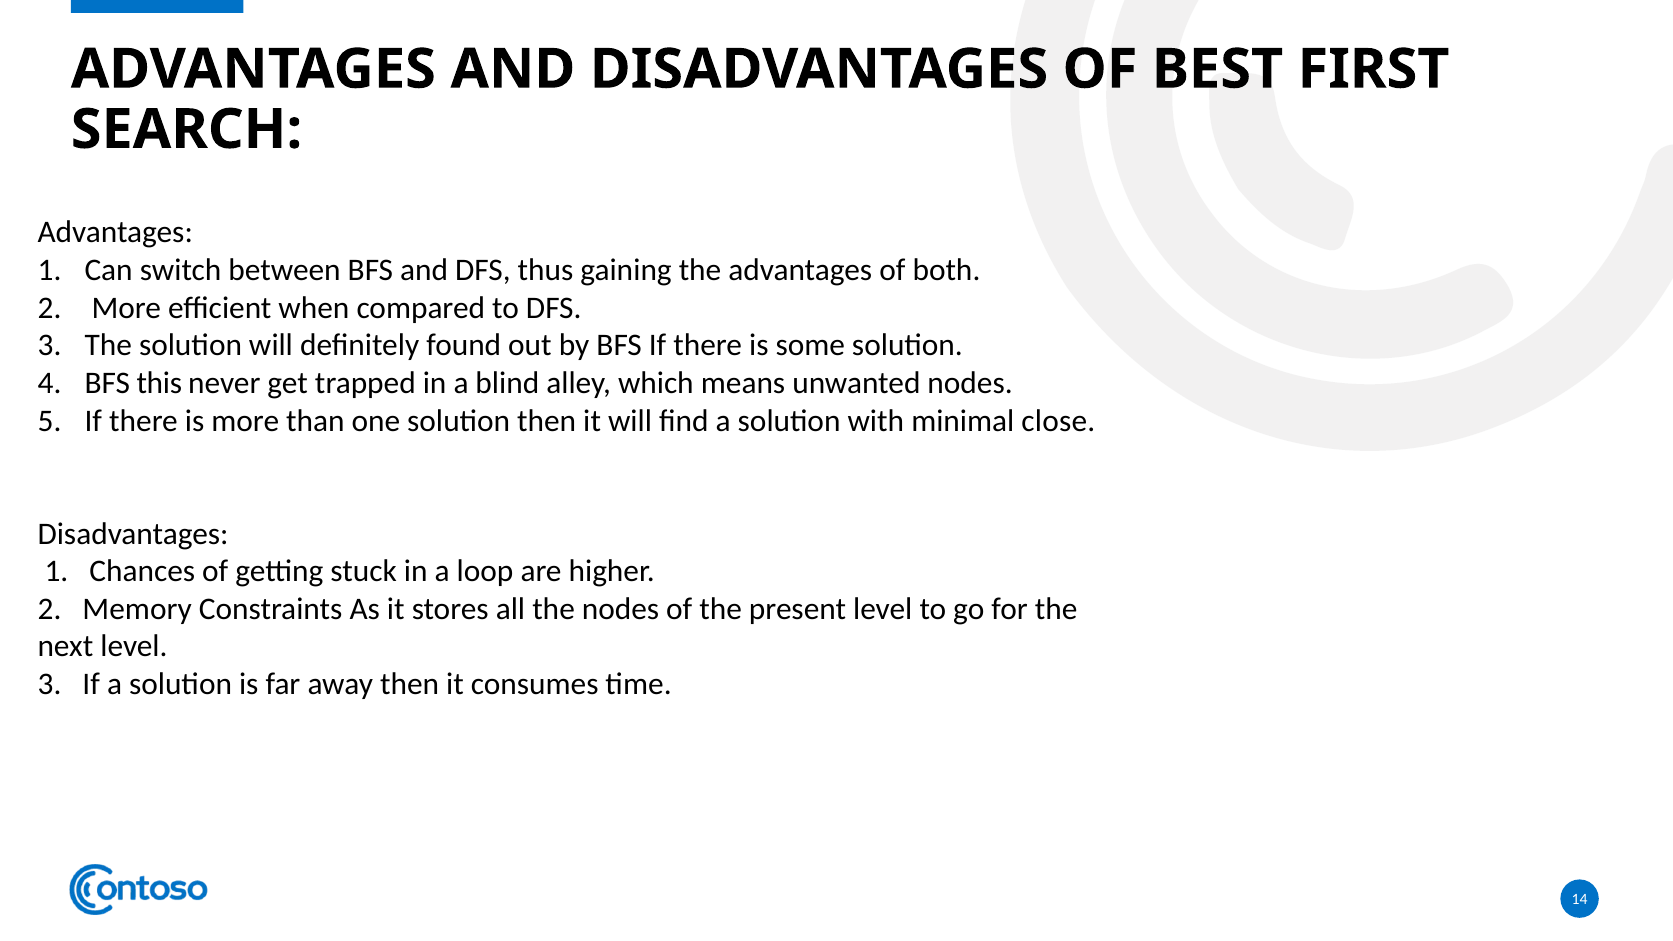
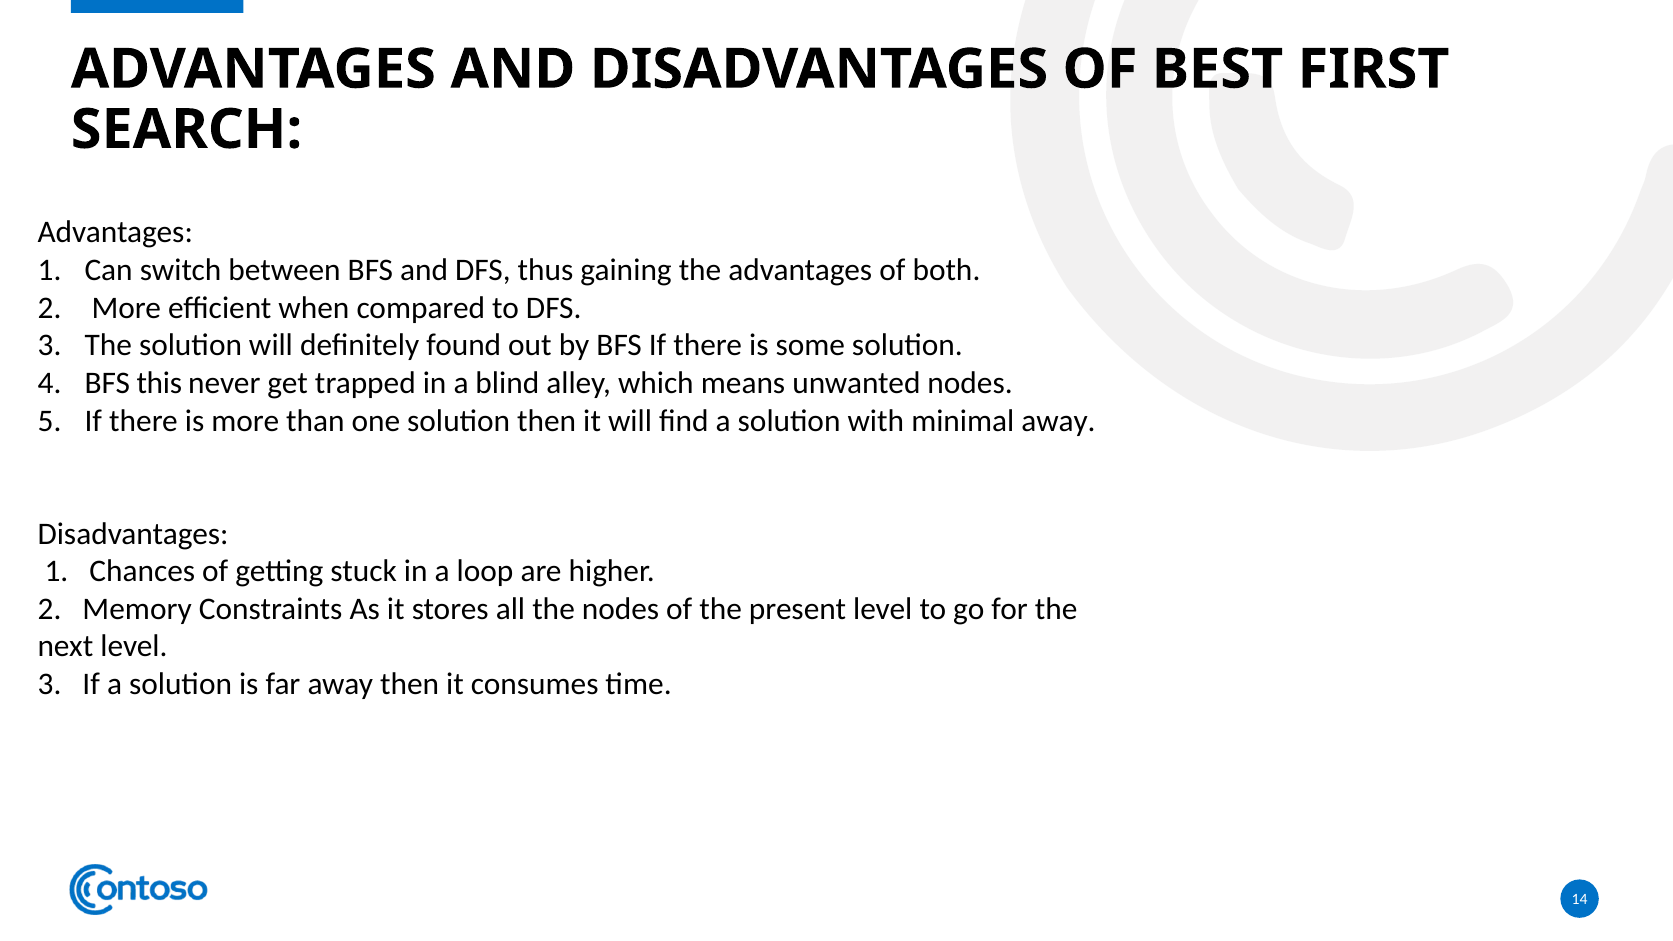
minimal close: close -> away
